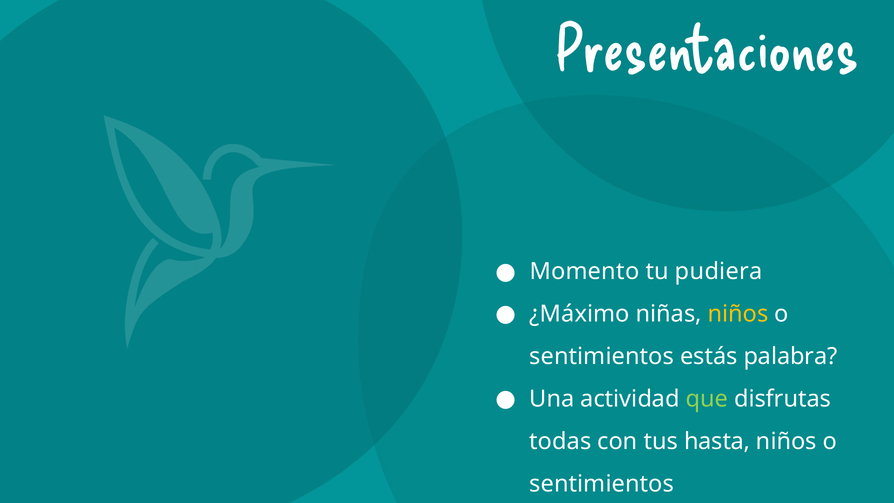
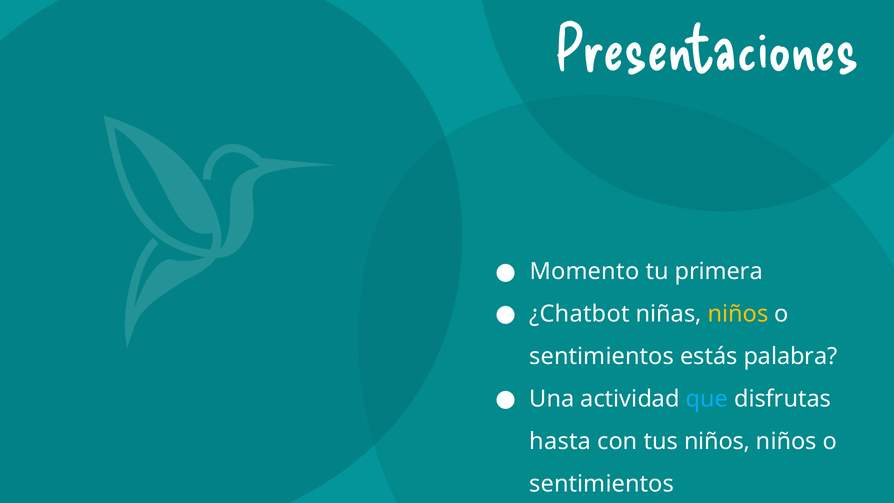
pudiera: pudiera -> primera
¿Máximo: ¿Máximo -> ¿Chatbot
que colour: light green -> light blue
todas: todas -> hasta
tus hasta: hasta -> niños
